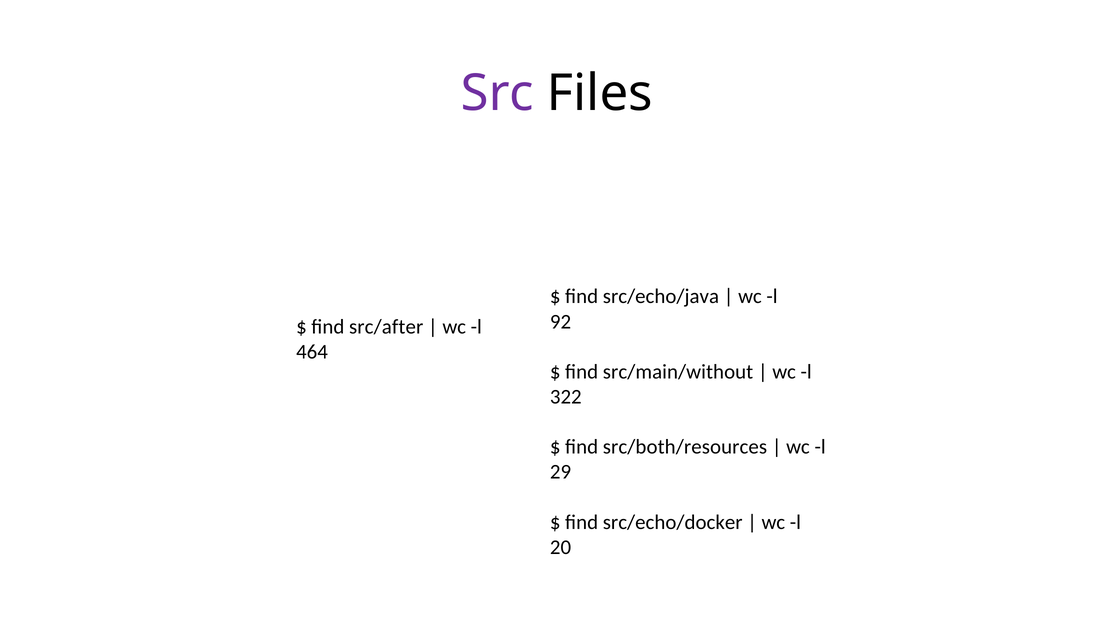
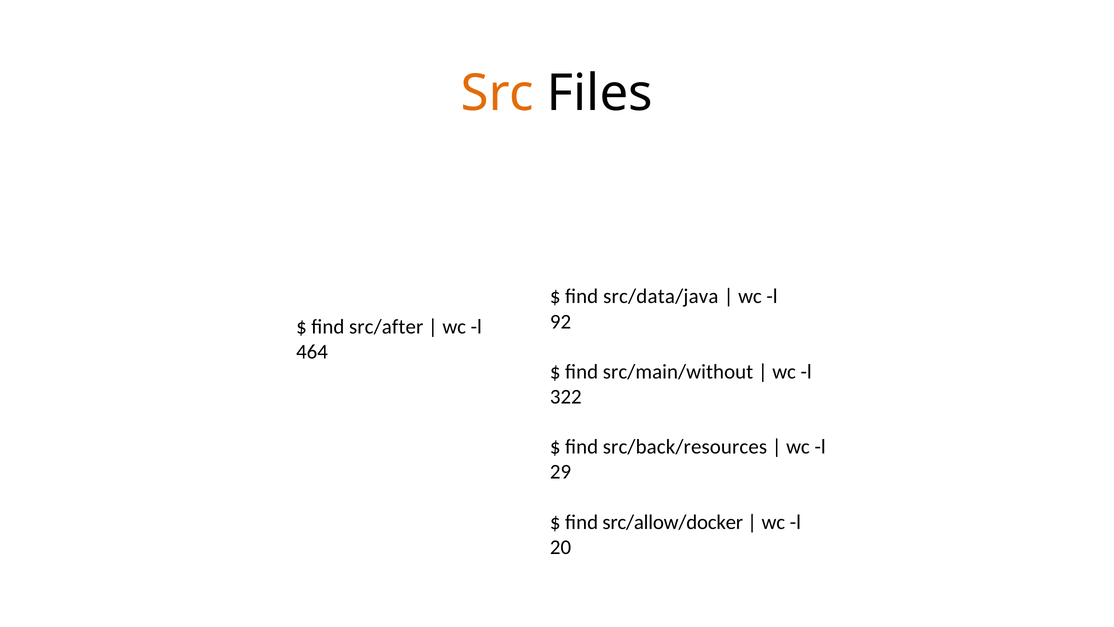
Src colour: purple -> orange
src/echo/java: src/echo/java -> src/data/java
src/both/resources: src/both/resources -> src/back/resources
src/echo/docker: src/echo/docker -> src/allow/docker
